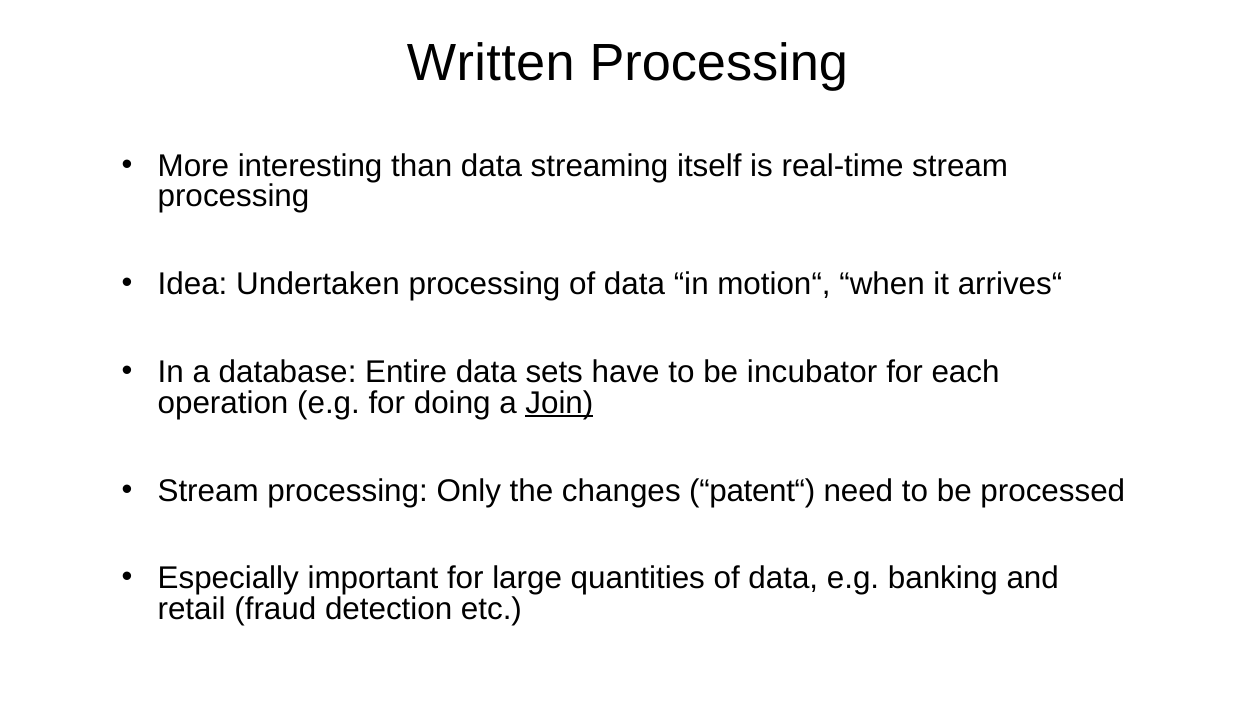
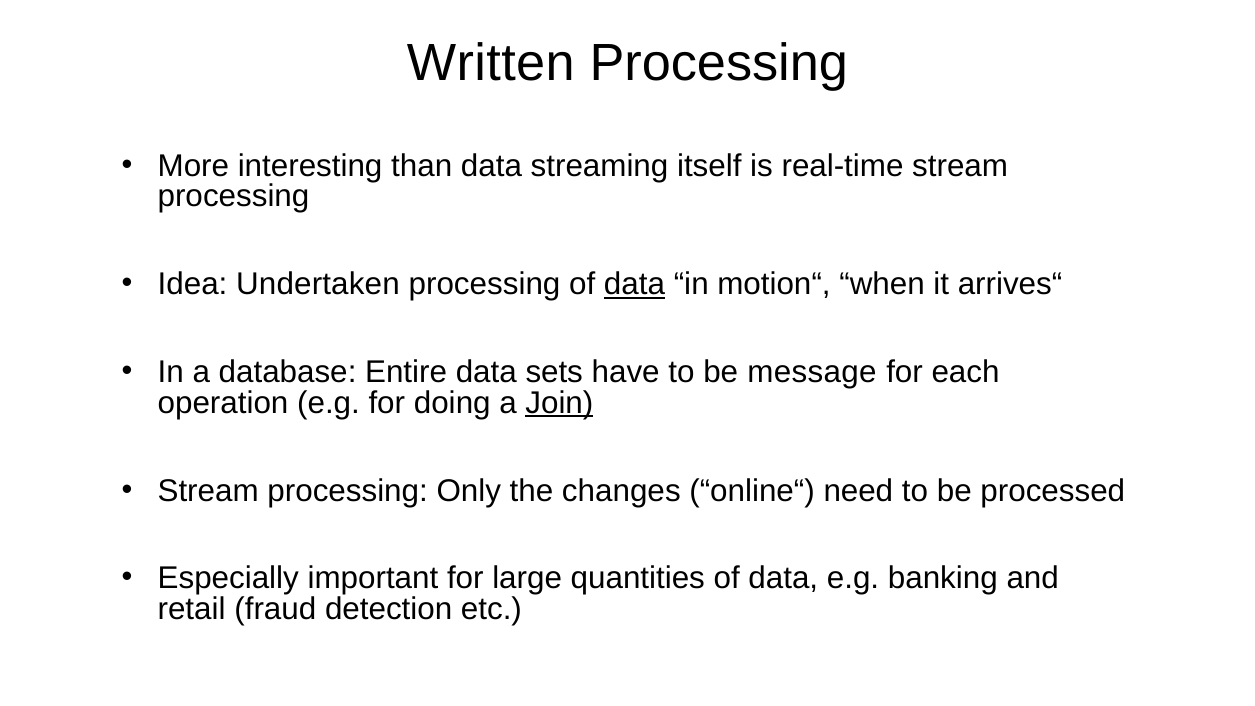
data at (634, 284) underline: none -> present
incubator: incubator -> message
patent“: patent“ -> online“
